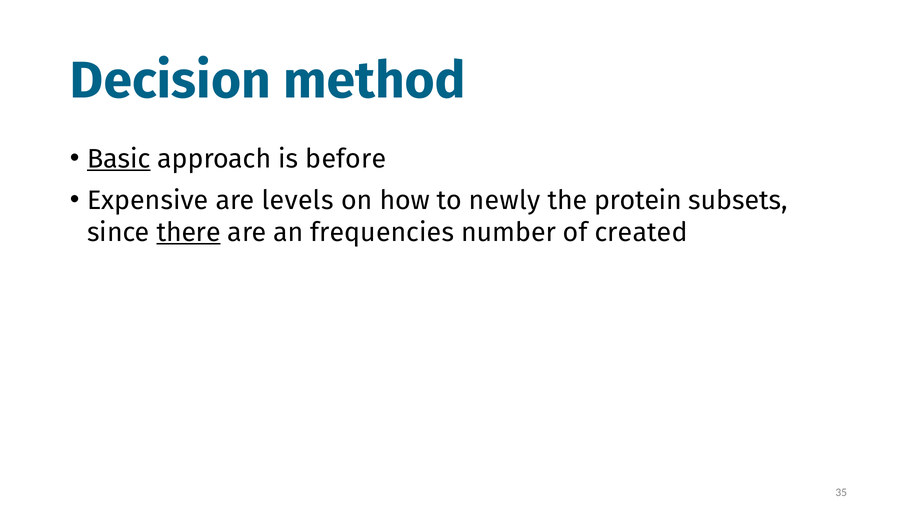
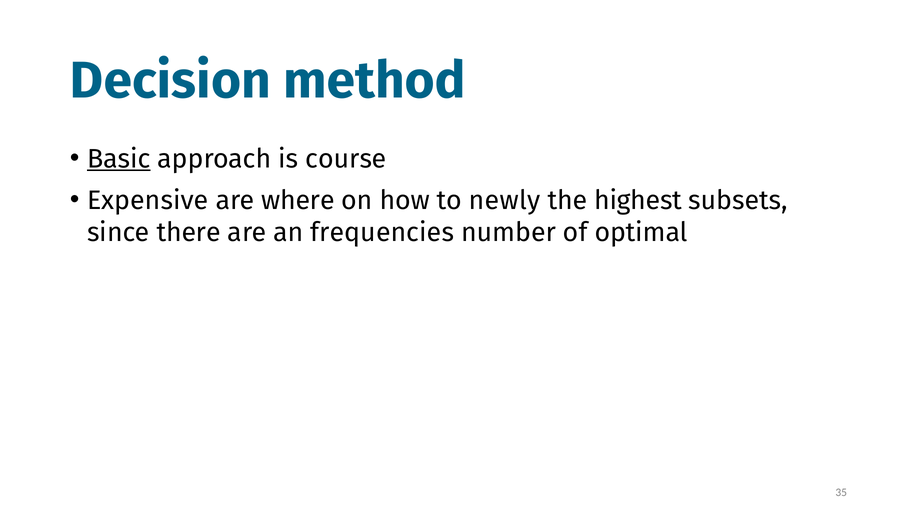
before: before -> course
levels: levels -> where
protein: protein -> highest
there underline: present -> none
created: created -> optimal
